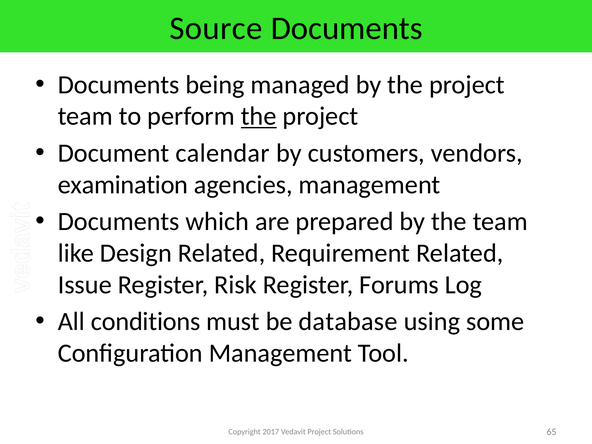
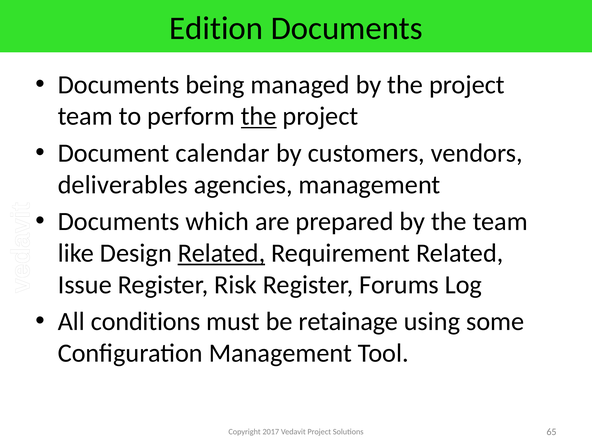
Source: Source -> Edition
examination: examination -> deliverables
Related at (221, 253) underline: none -> present
database: database -> retainage
